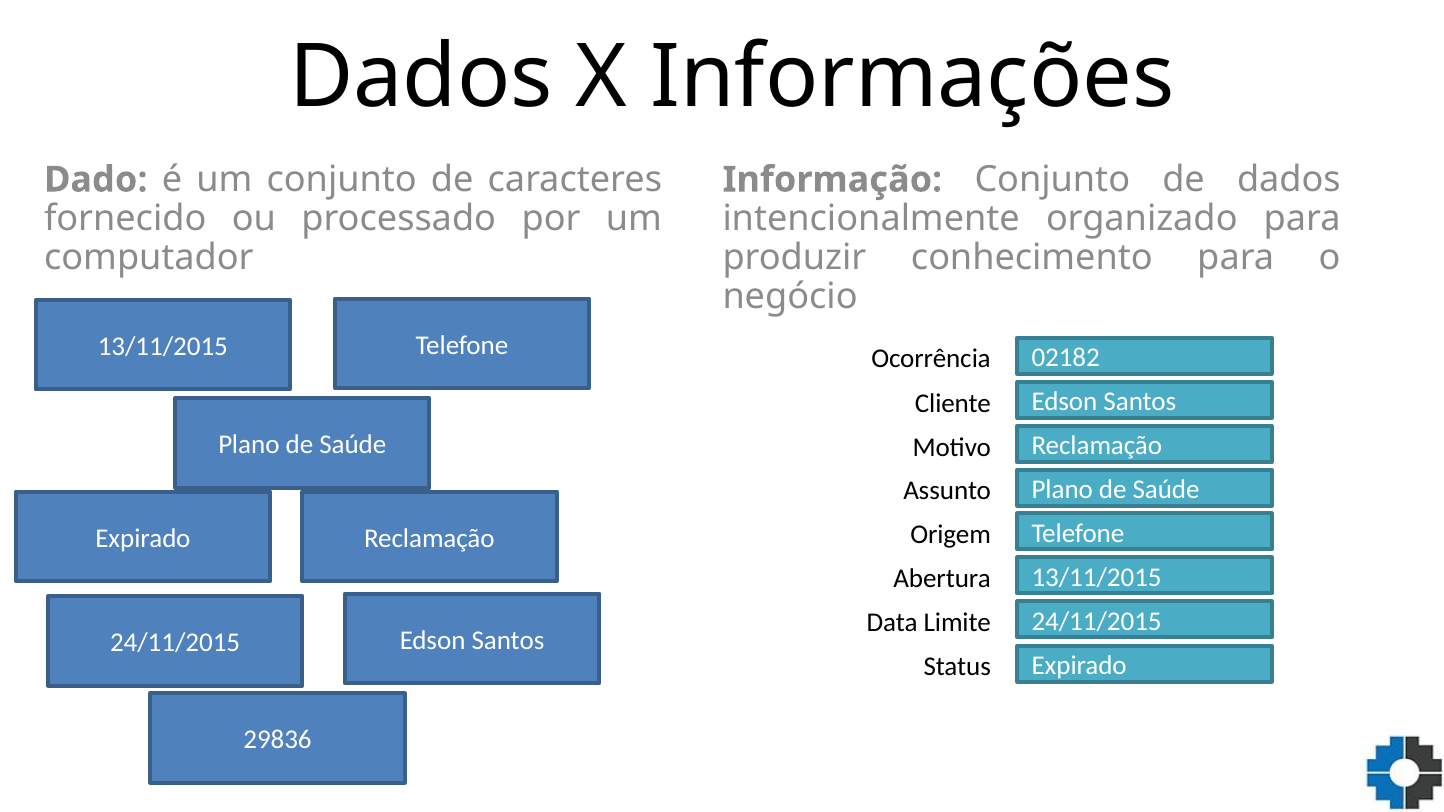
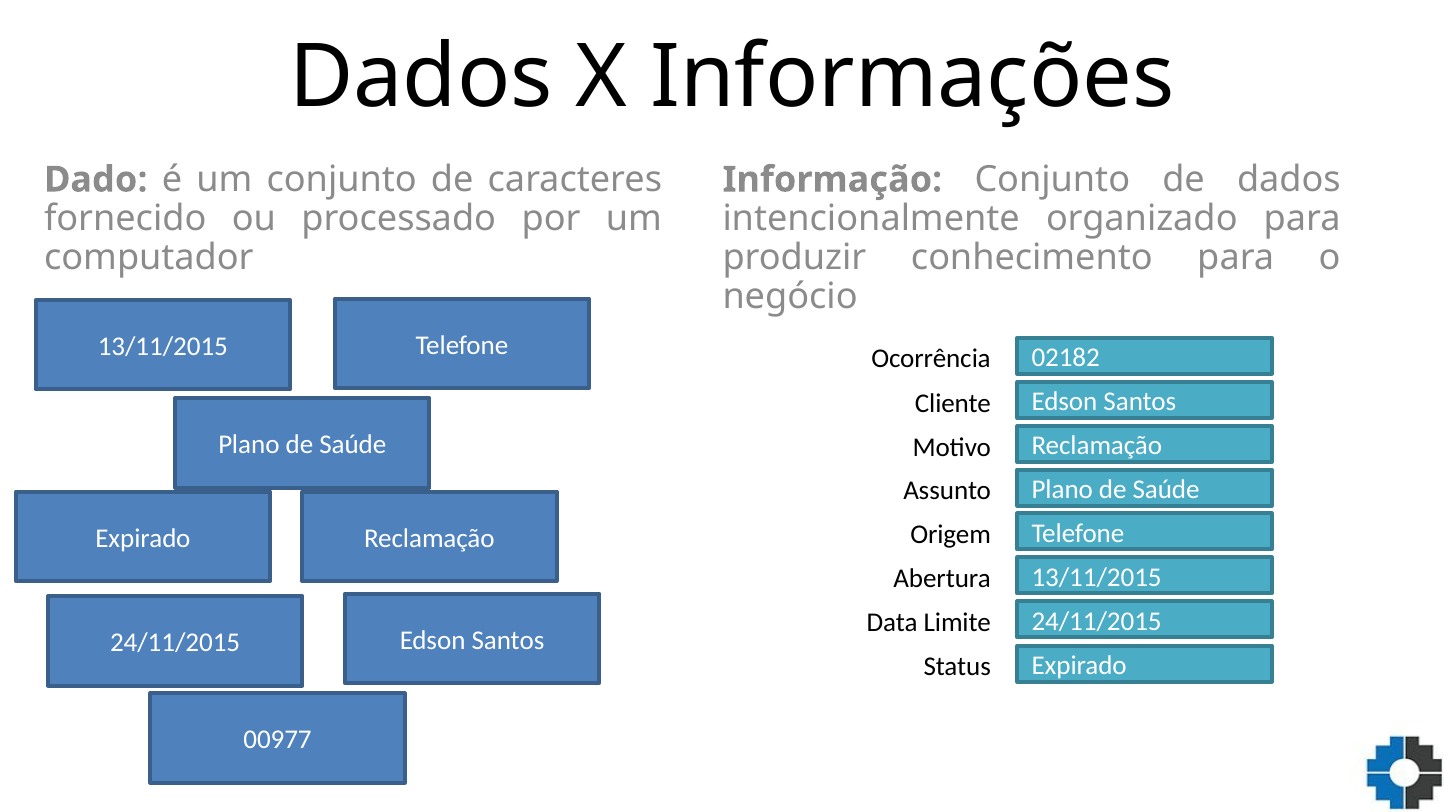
29836: 29836 -> 00977
